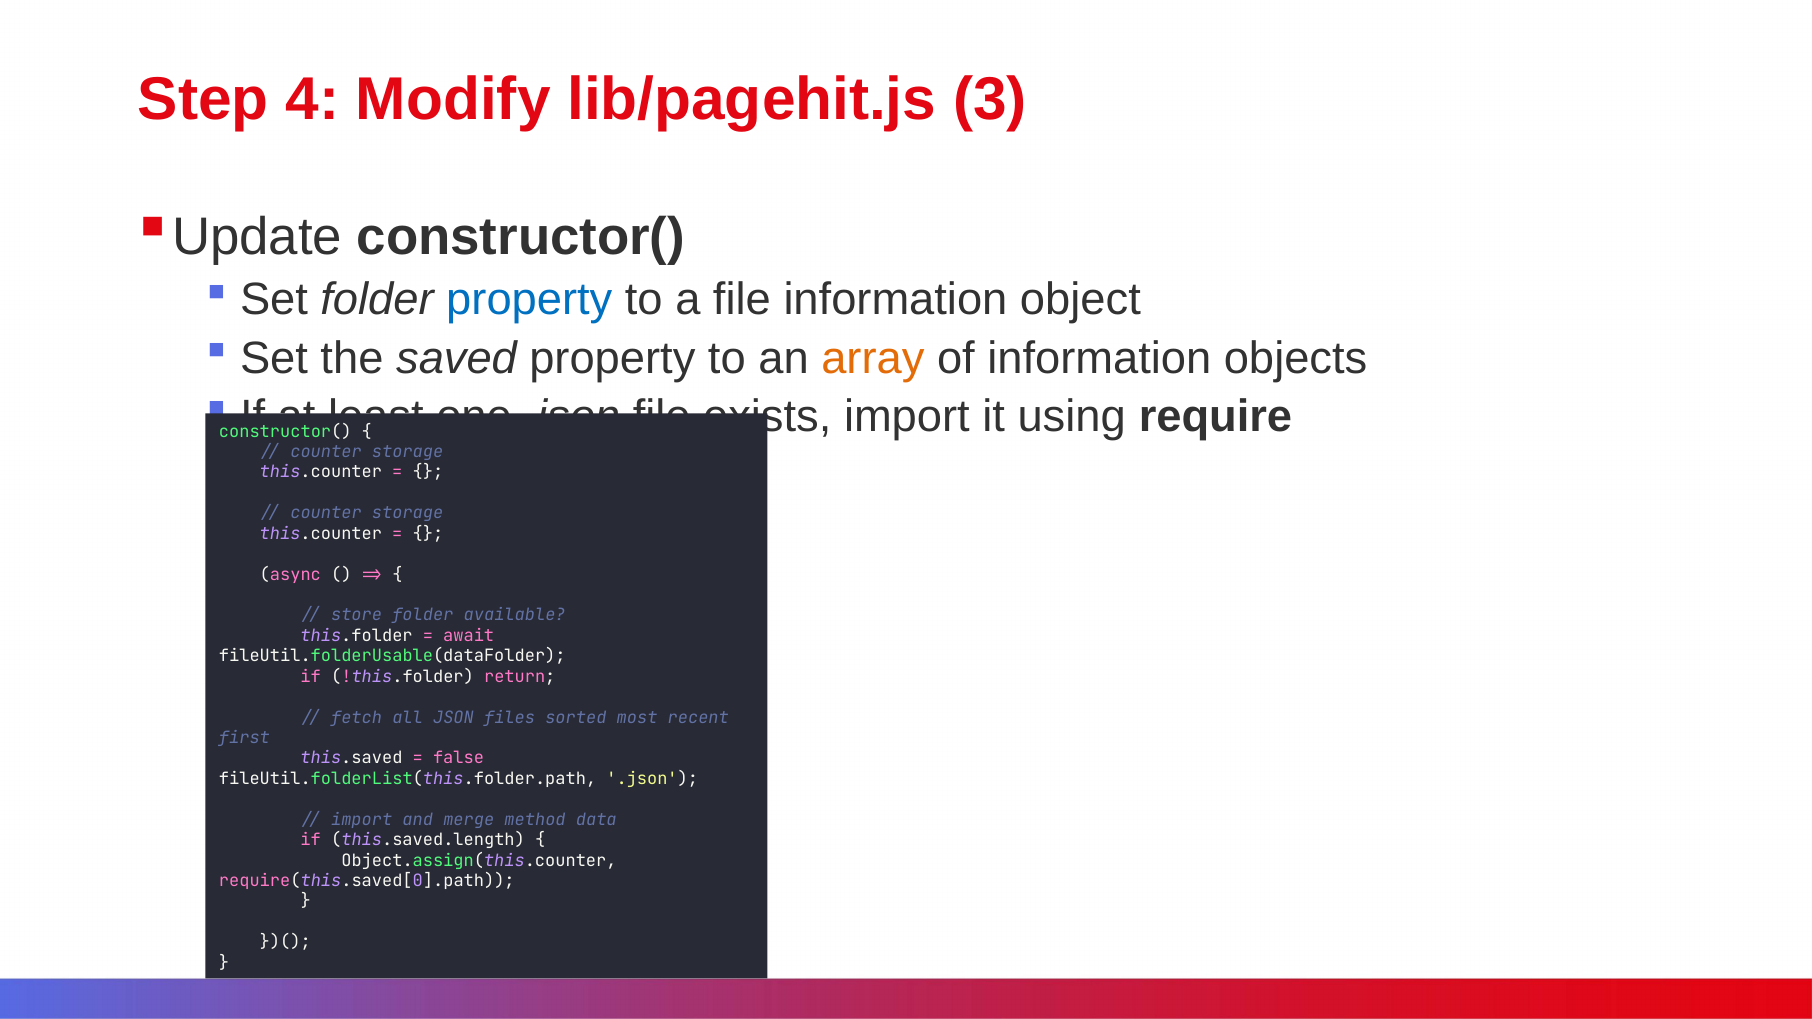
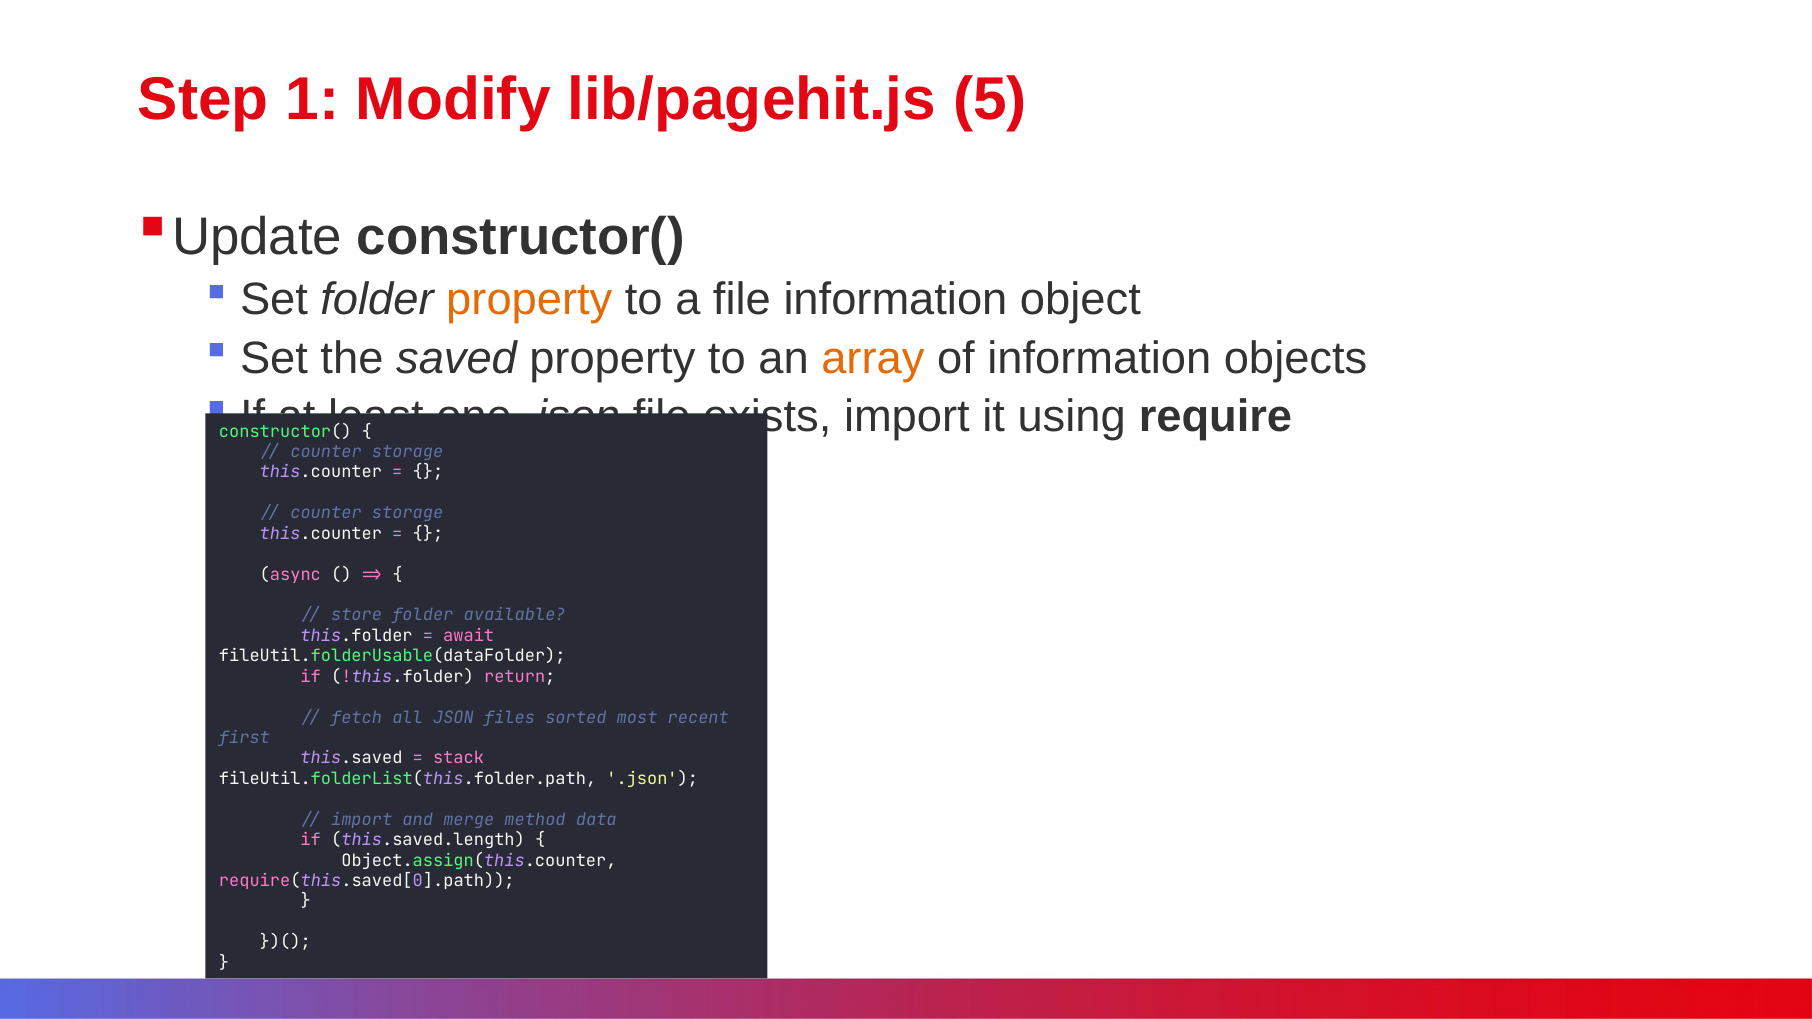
4: 4 -> 1
3: 3 -> 5
property at (529, 300) colour: blue -> orange
false: false -> stack
